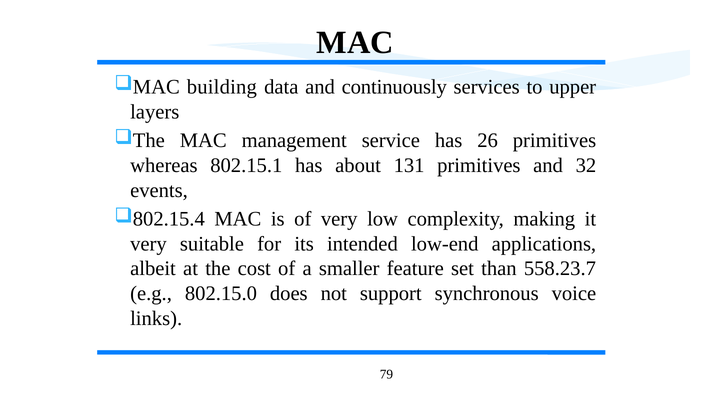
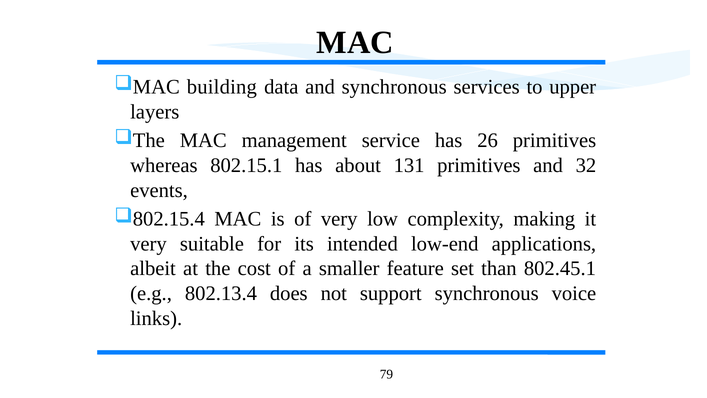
and continuously: continuously -> synchronous
558.23.7: 558.23.7 -> 802.45.1
802.15.0: 802.15.0 -> 802.13.4
